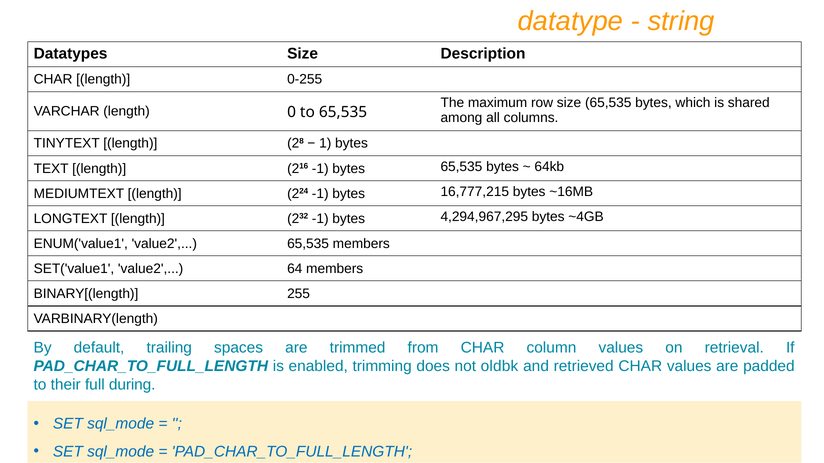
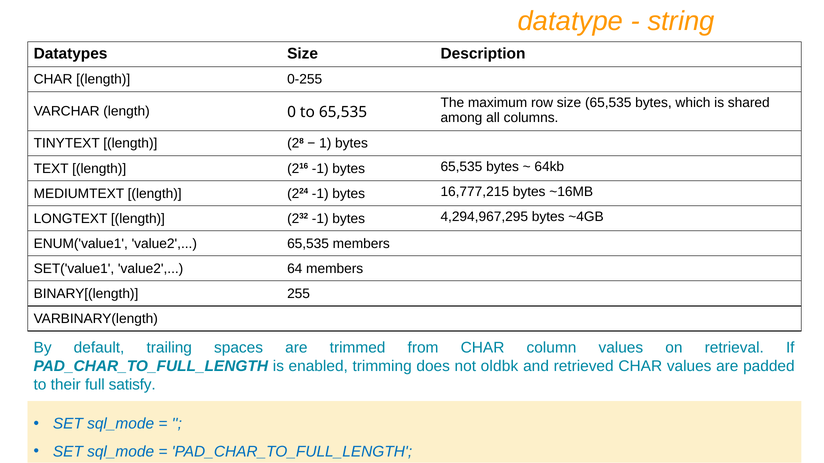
during: during -> satisfy
